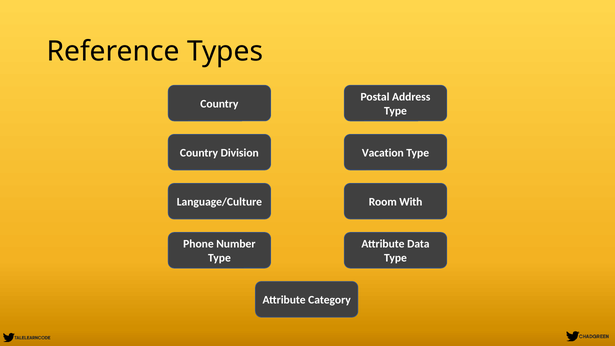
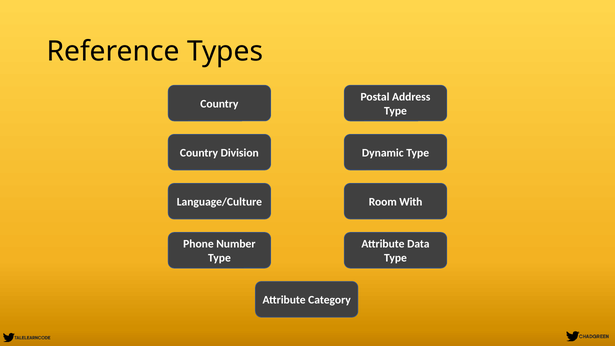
Vacation: Vacation -> Dynamic
